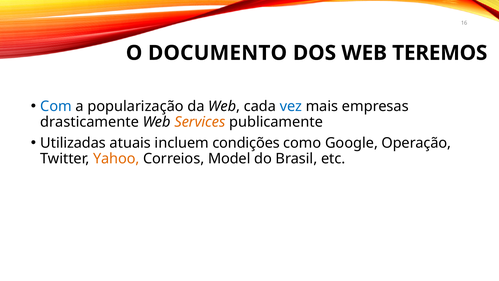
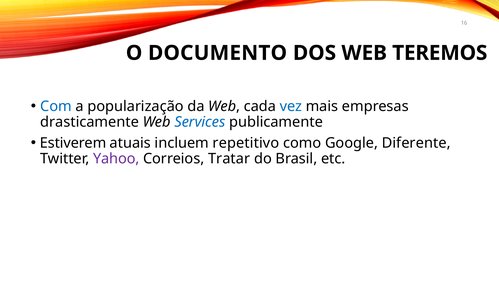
Services colour: orange -> blue
Utilizadas: Utilizadas -> Estiverem
condições: condições -> repetitivo
Operação: Operação -> Diferente
Yahoo colour: orange -> purple
Model: Model -> Tratar
